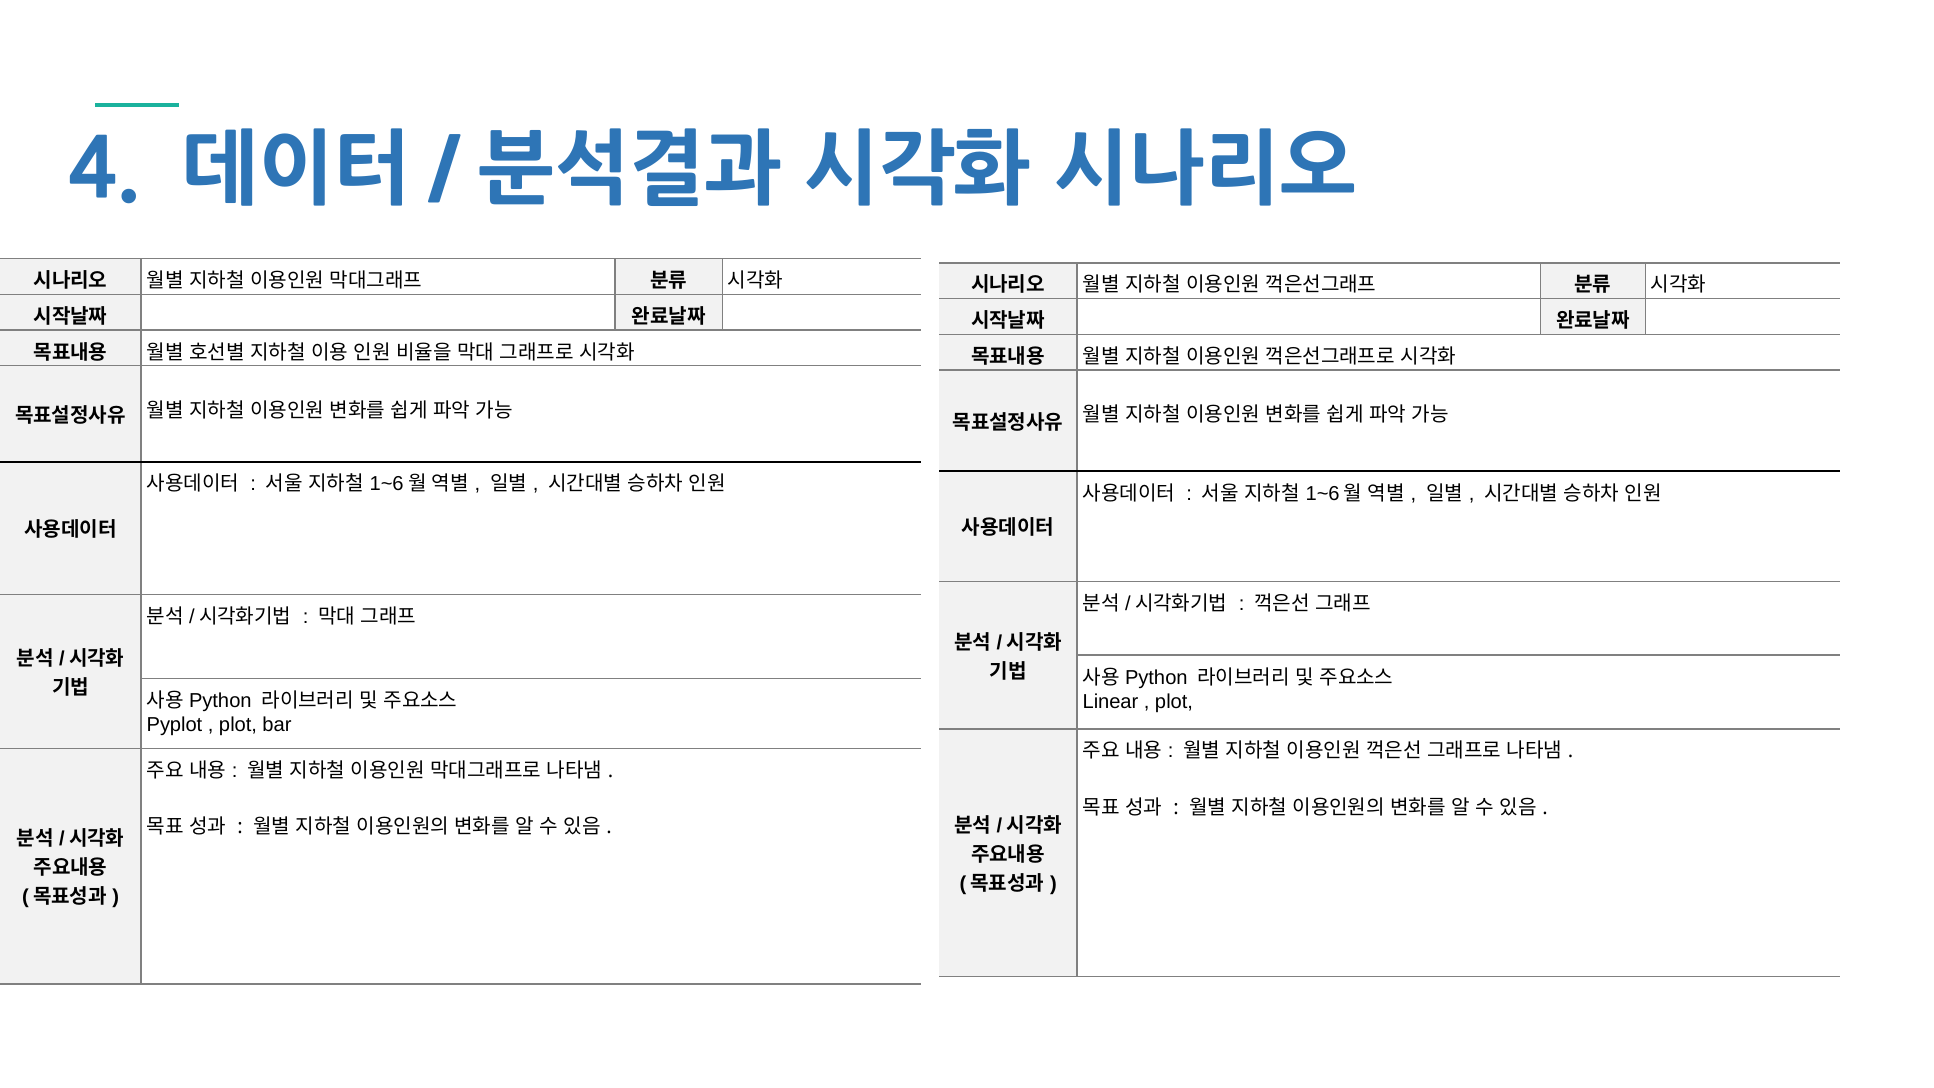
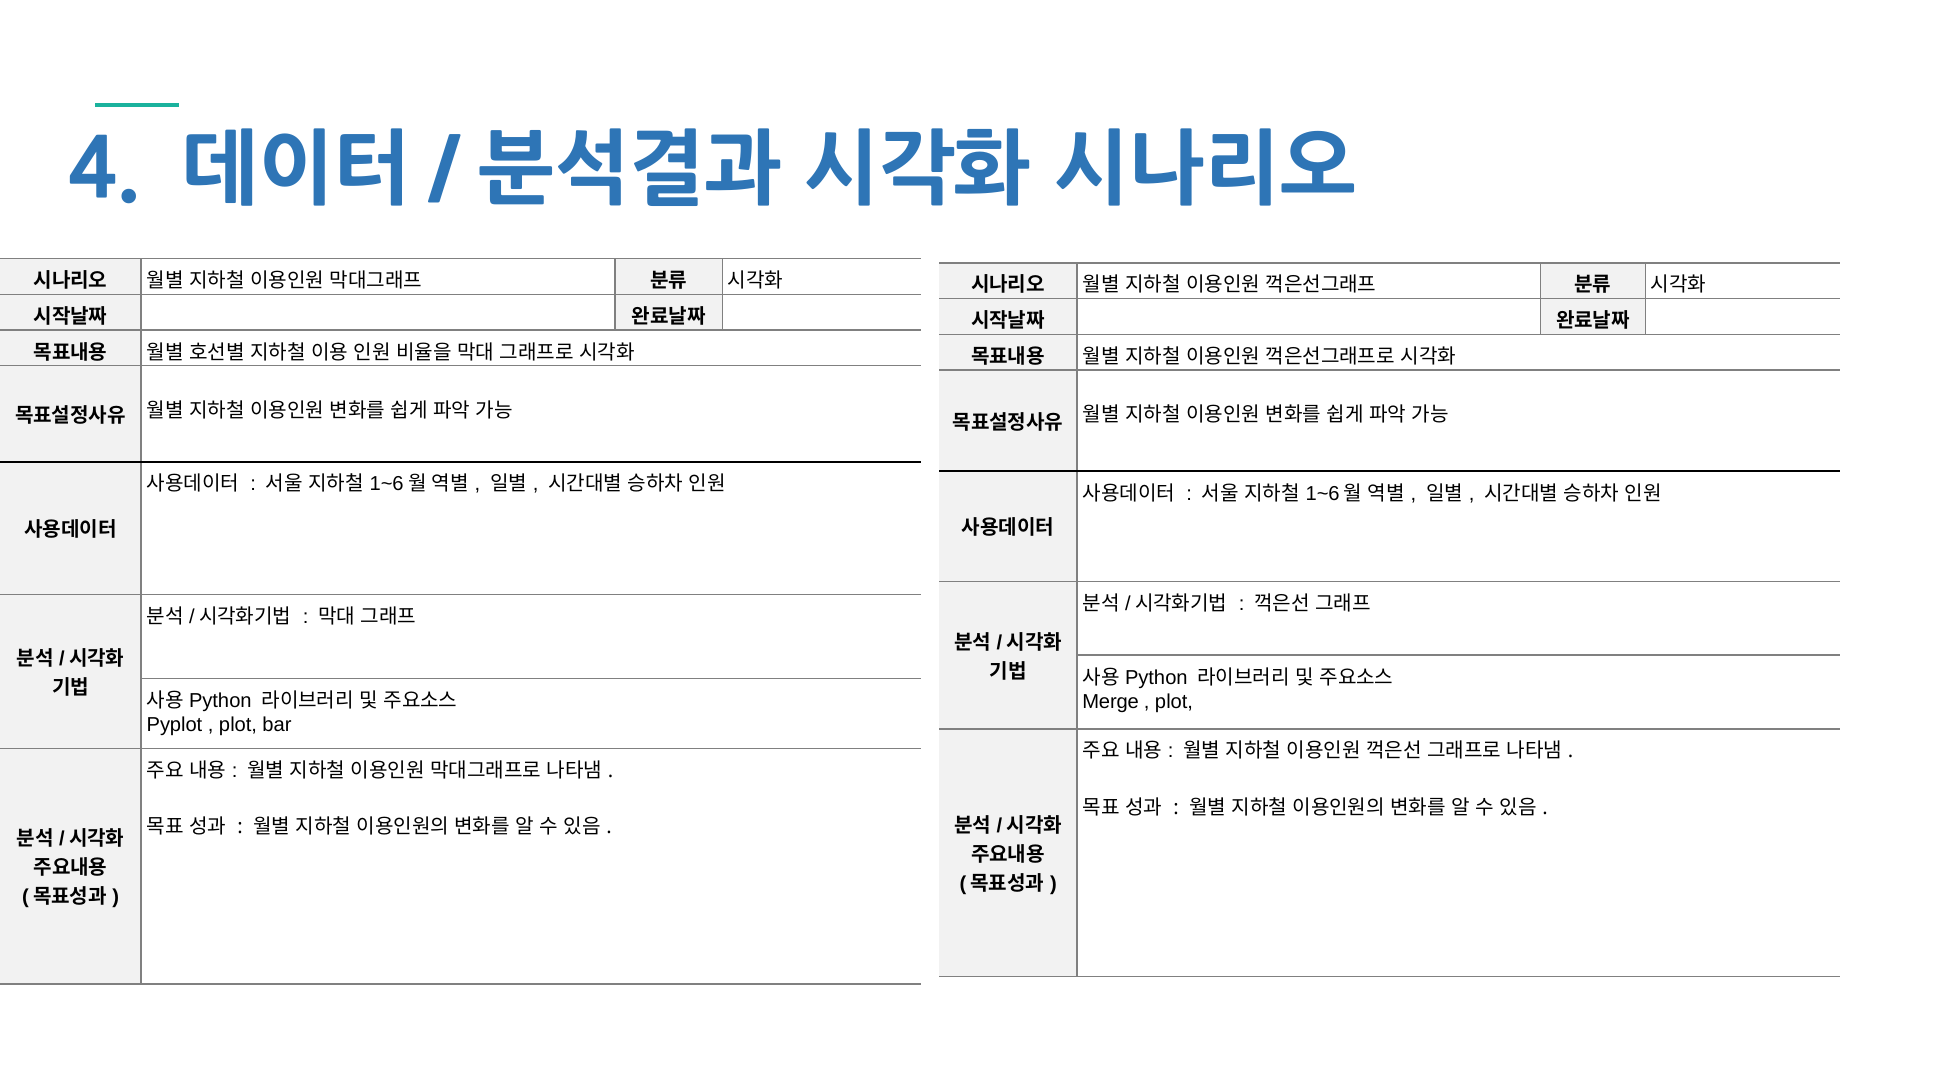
Linear: Linear -> Merge
